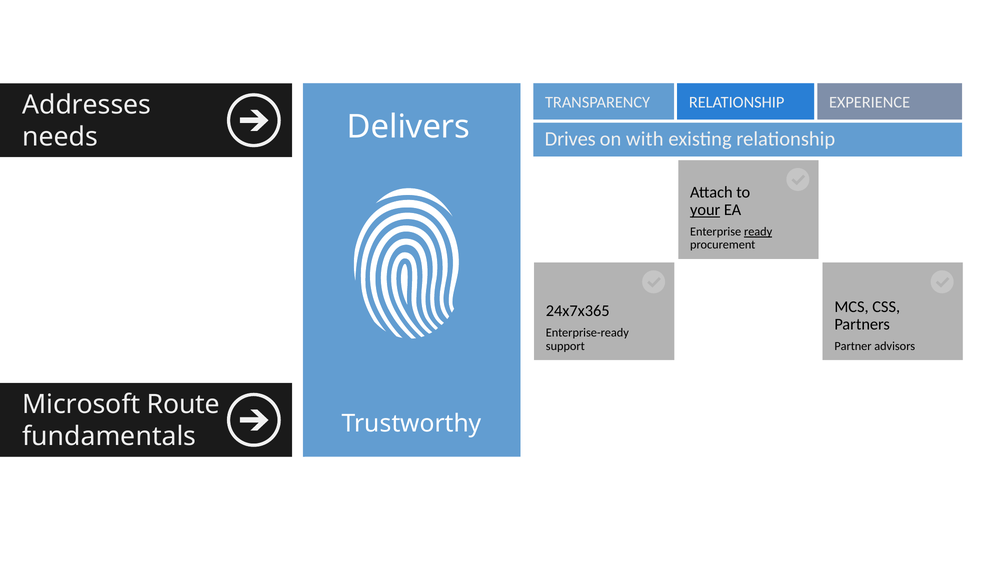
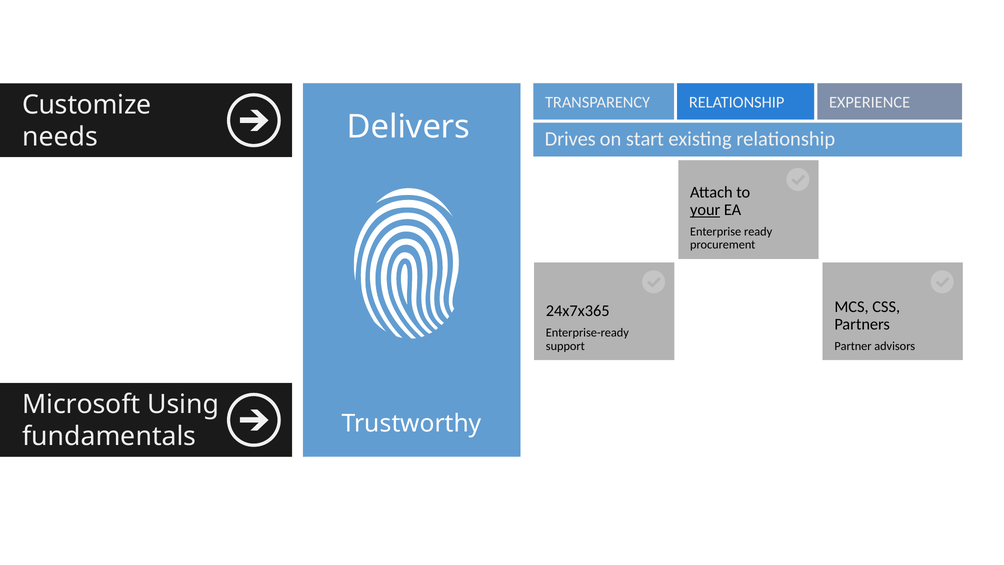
Addresses: Addresses -> Customize
with: with -> start
ready underline: present -> none
Route: Route -> Using
